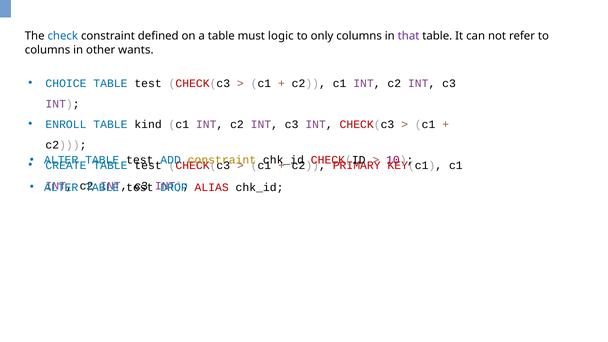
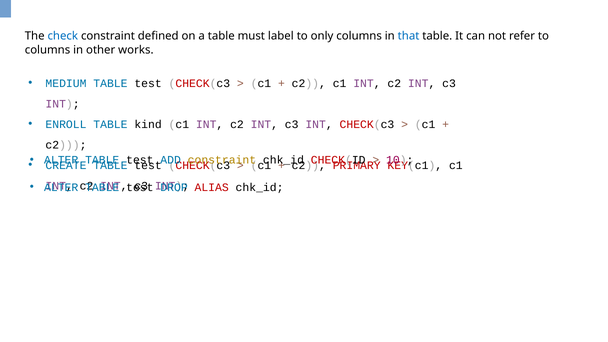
logic: logic -> label
that colour: purple -> blue
wants: wants -> works
CHOICE: CHOICE -> MEDIUM
